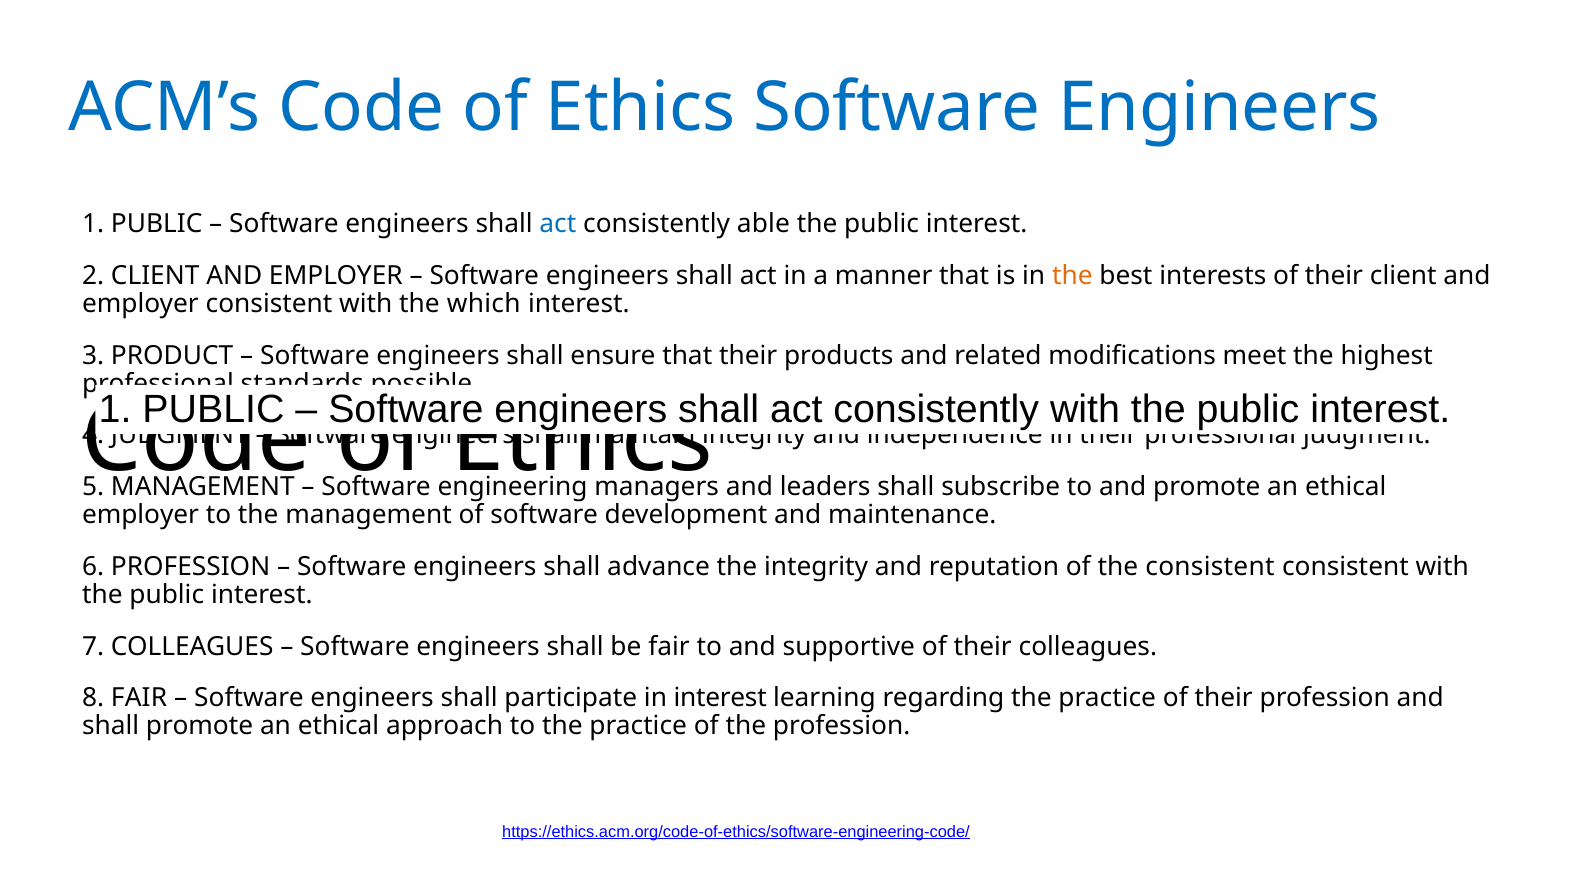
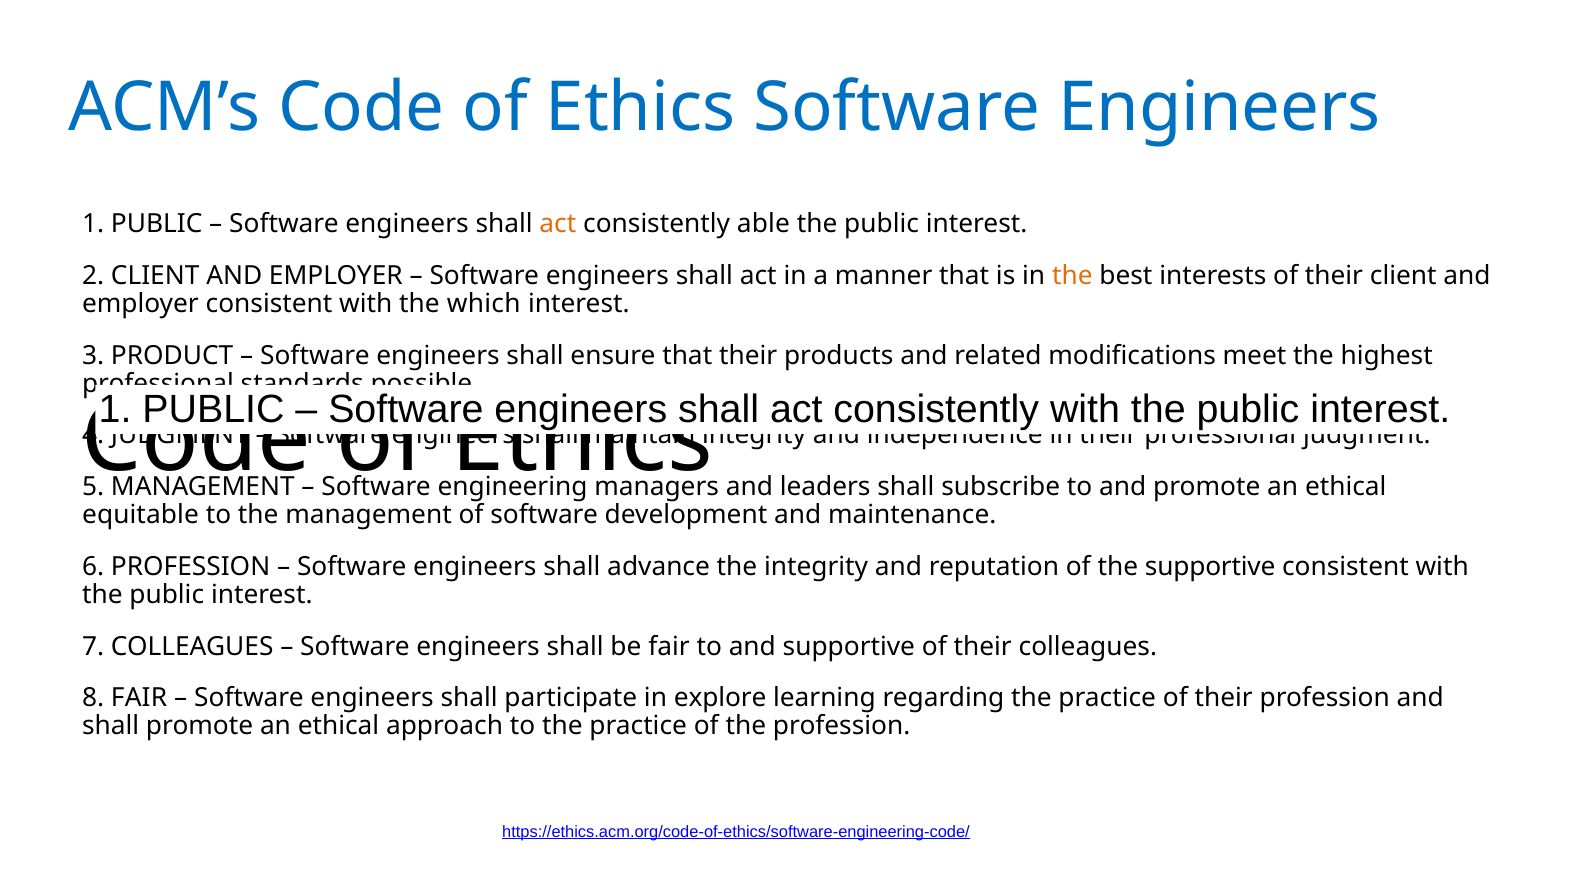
act at (558, 224) colour: blue -> orange
employer at (141, 515): employer -> equitable
the consistent: consistent -> supportive
in interest: interest -> explore
